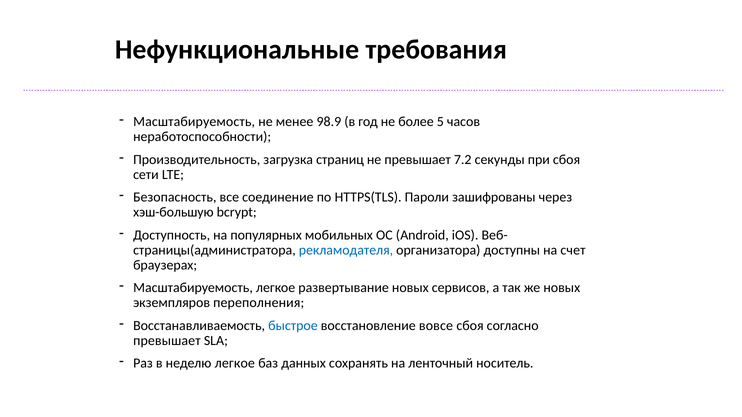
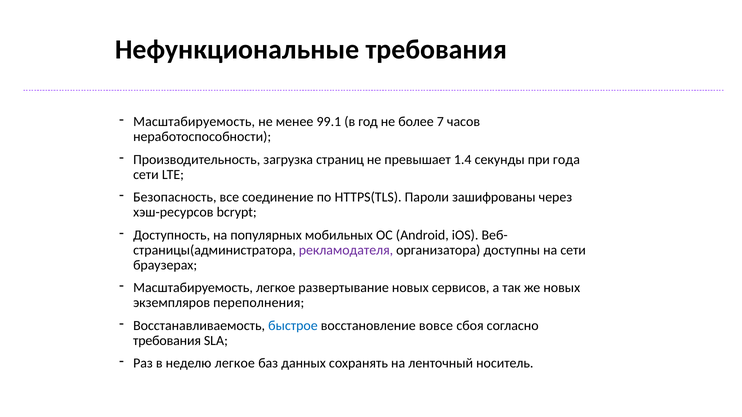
98.9: 98.9 -> 99.1
5: 5 -> 7
7.2: 7.2 -> 1.4
при сбоя: сбоя -> года
хэш-большую: хэш-большую -> хэш-ресурсов
рекламодателя colour: blue -> purple
на счет: счет -> сети
превышает at (167, 341): превышает -> требования
